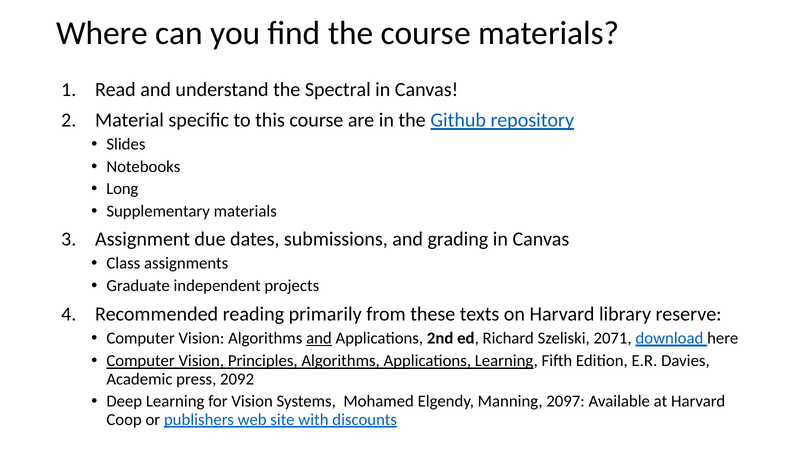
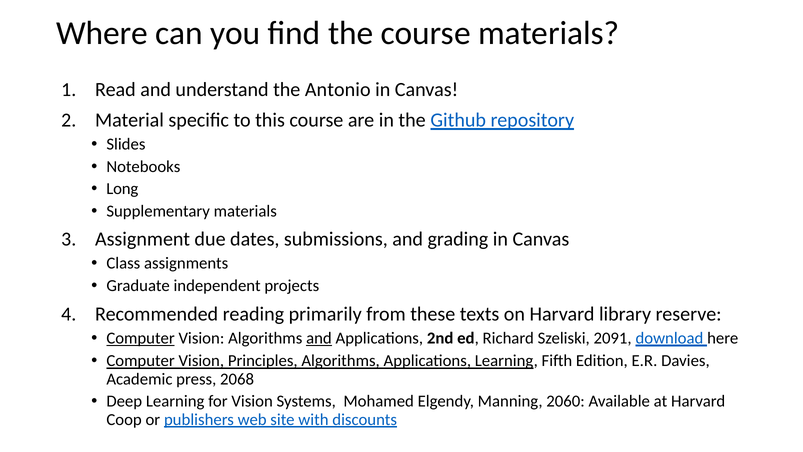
Spectral: Spectral -> Antonio
Computer at (141, 338) underline: none -> present
2071: 2071 -> 2091
2092: 2092 -> 2068
2097: 2097 -> 2060
